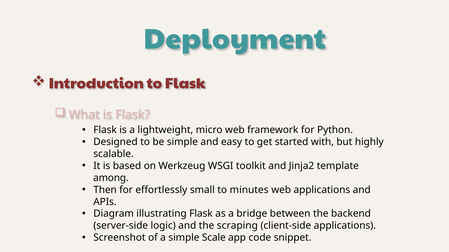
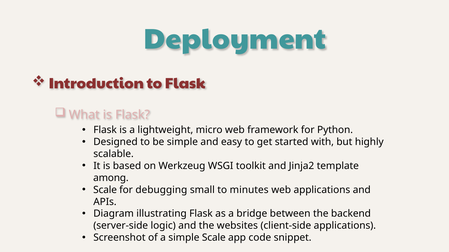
Then at (105, 190): Then -> Scale
effortlessly: effortlessly -> debugging
scraping: scraping -> websites
